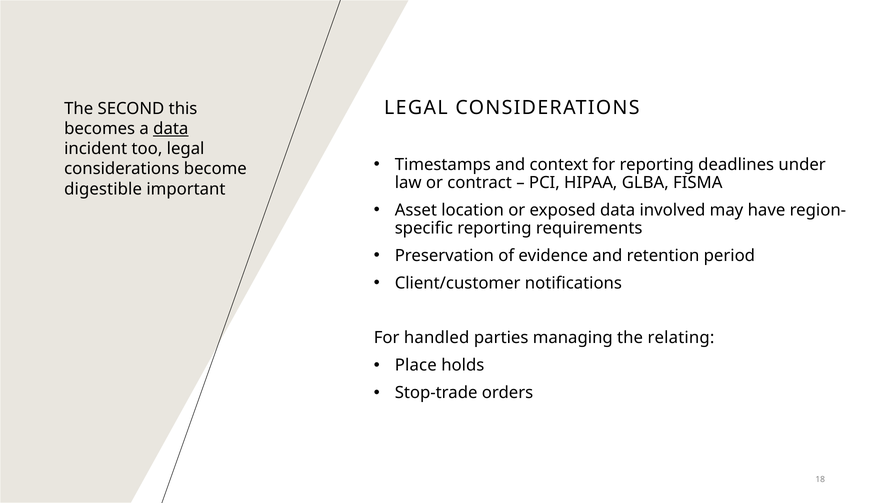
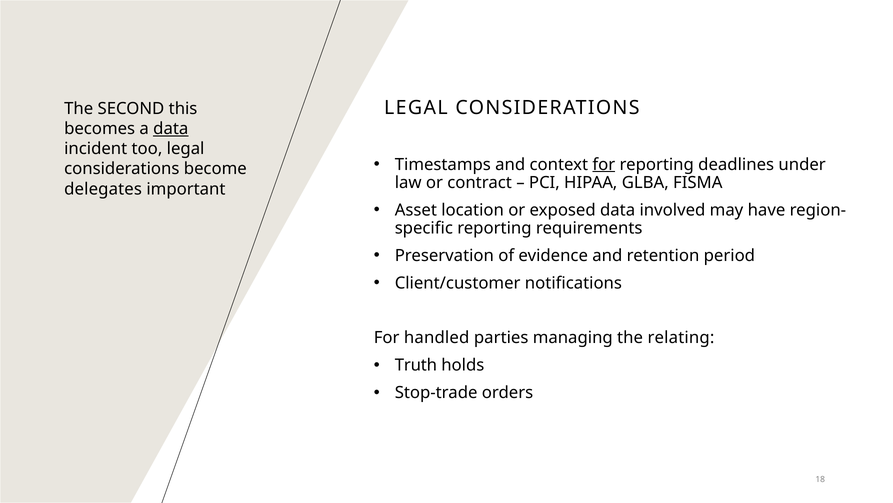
for at (604, 164) underline: none -> present
digestible: digestible -> delegates
Place: Place -> Truth
